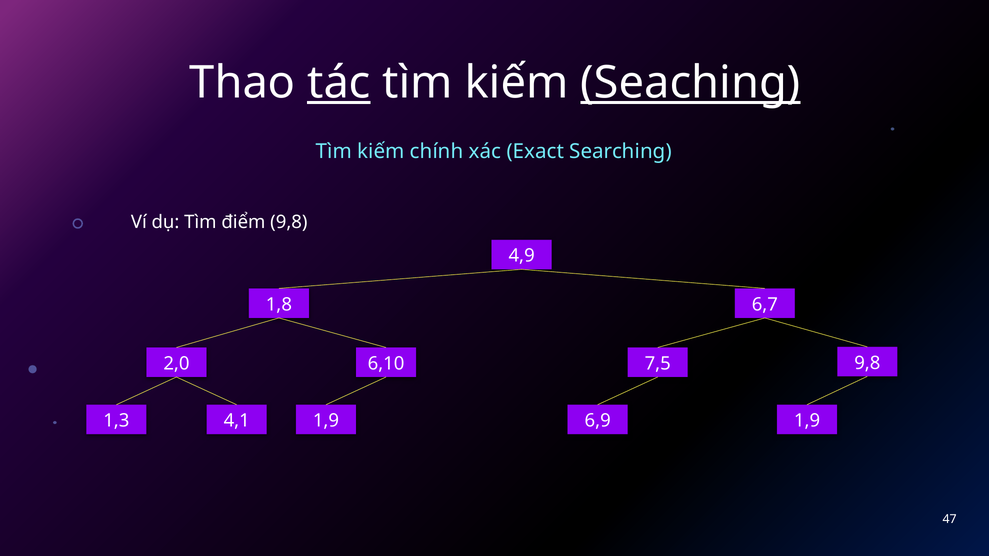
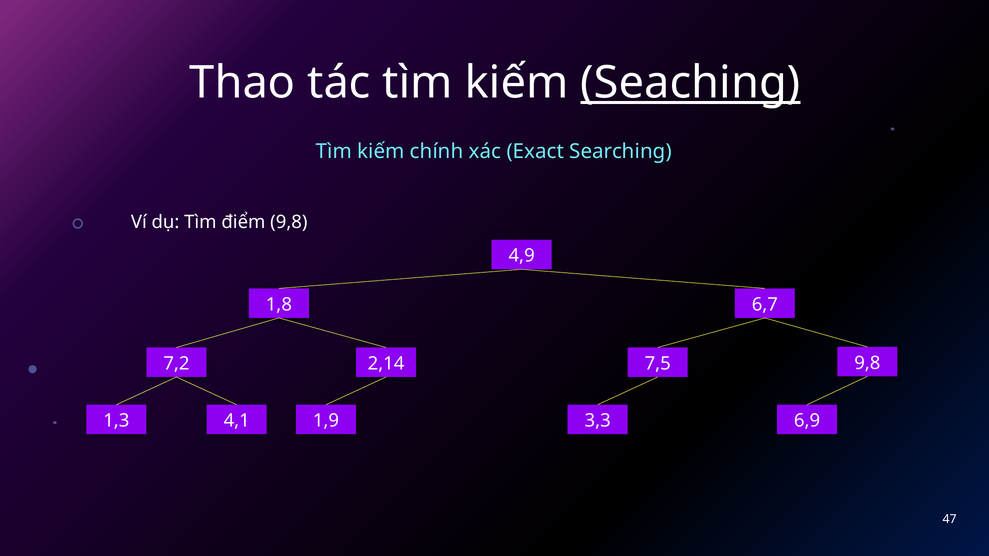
tác underline: present -> none
2,0: 2,0 -> 7,2
6,10: 6,10 -> 2,14
6,9: 6,9 -> 3,3
1,9 at (807, 421): 1,9 -> 6,9
